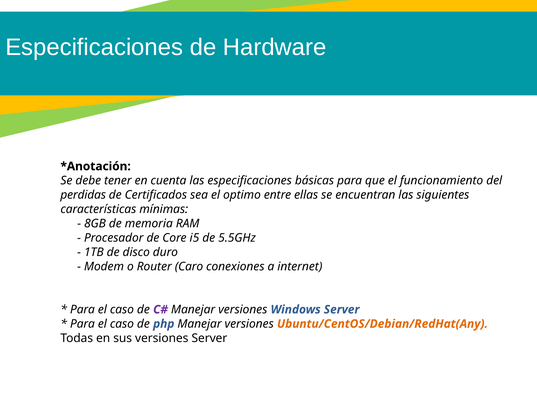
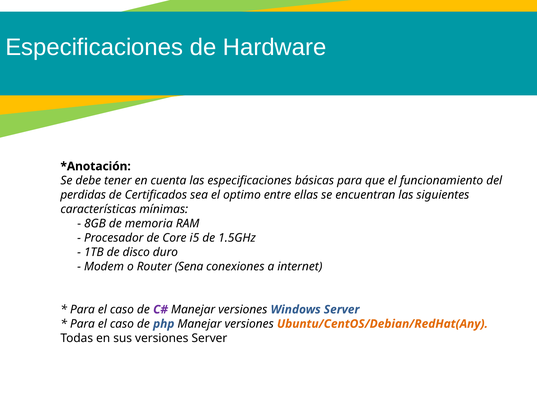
5.5GHz: 5.5GHz -> 1.5GHz
Caro: Caro -> Sena
